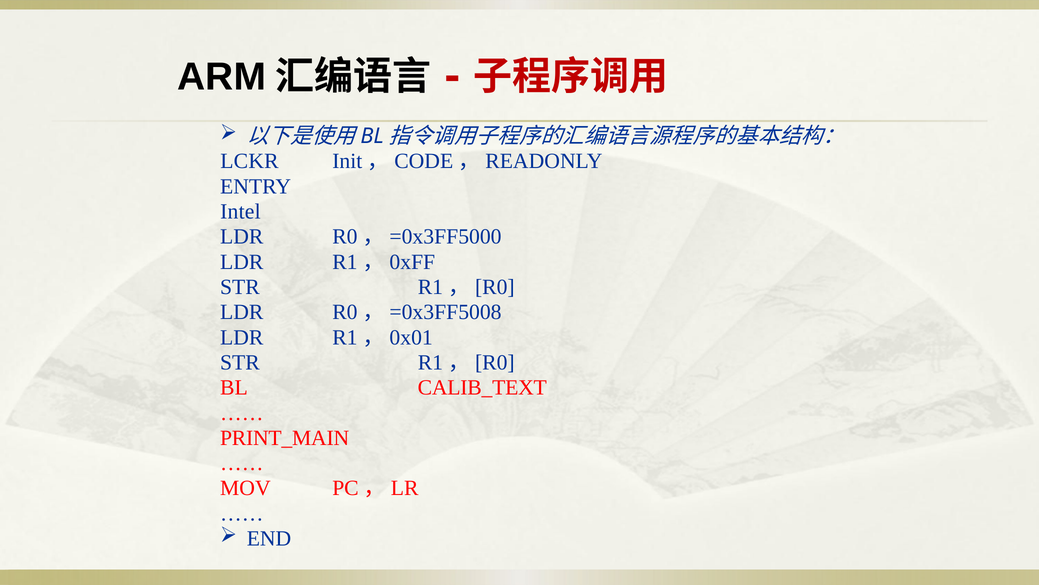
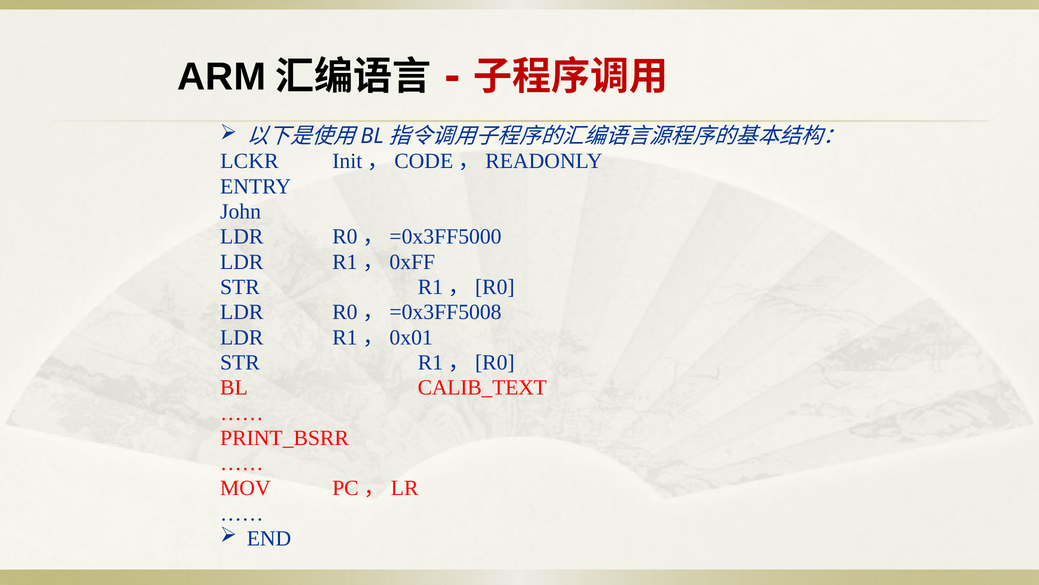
Intel: Intel -> John
PRINT_MAIN: PRINT_MAIN -> PRINT_BSRR
